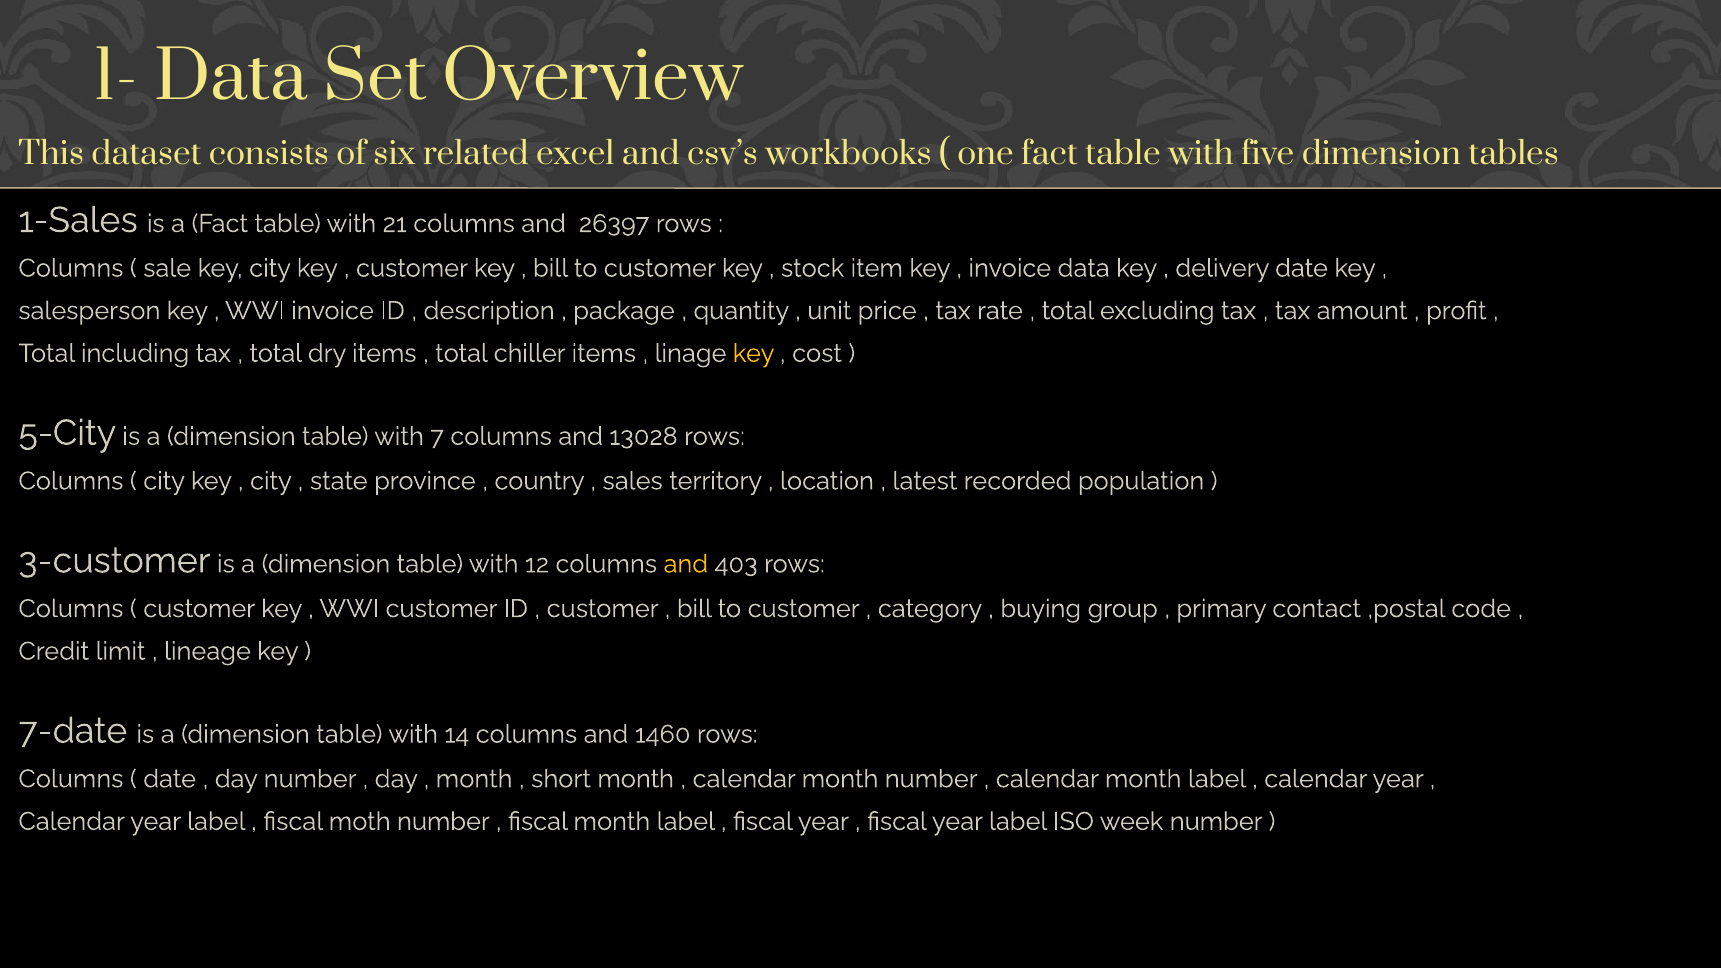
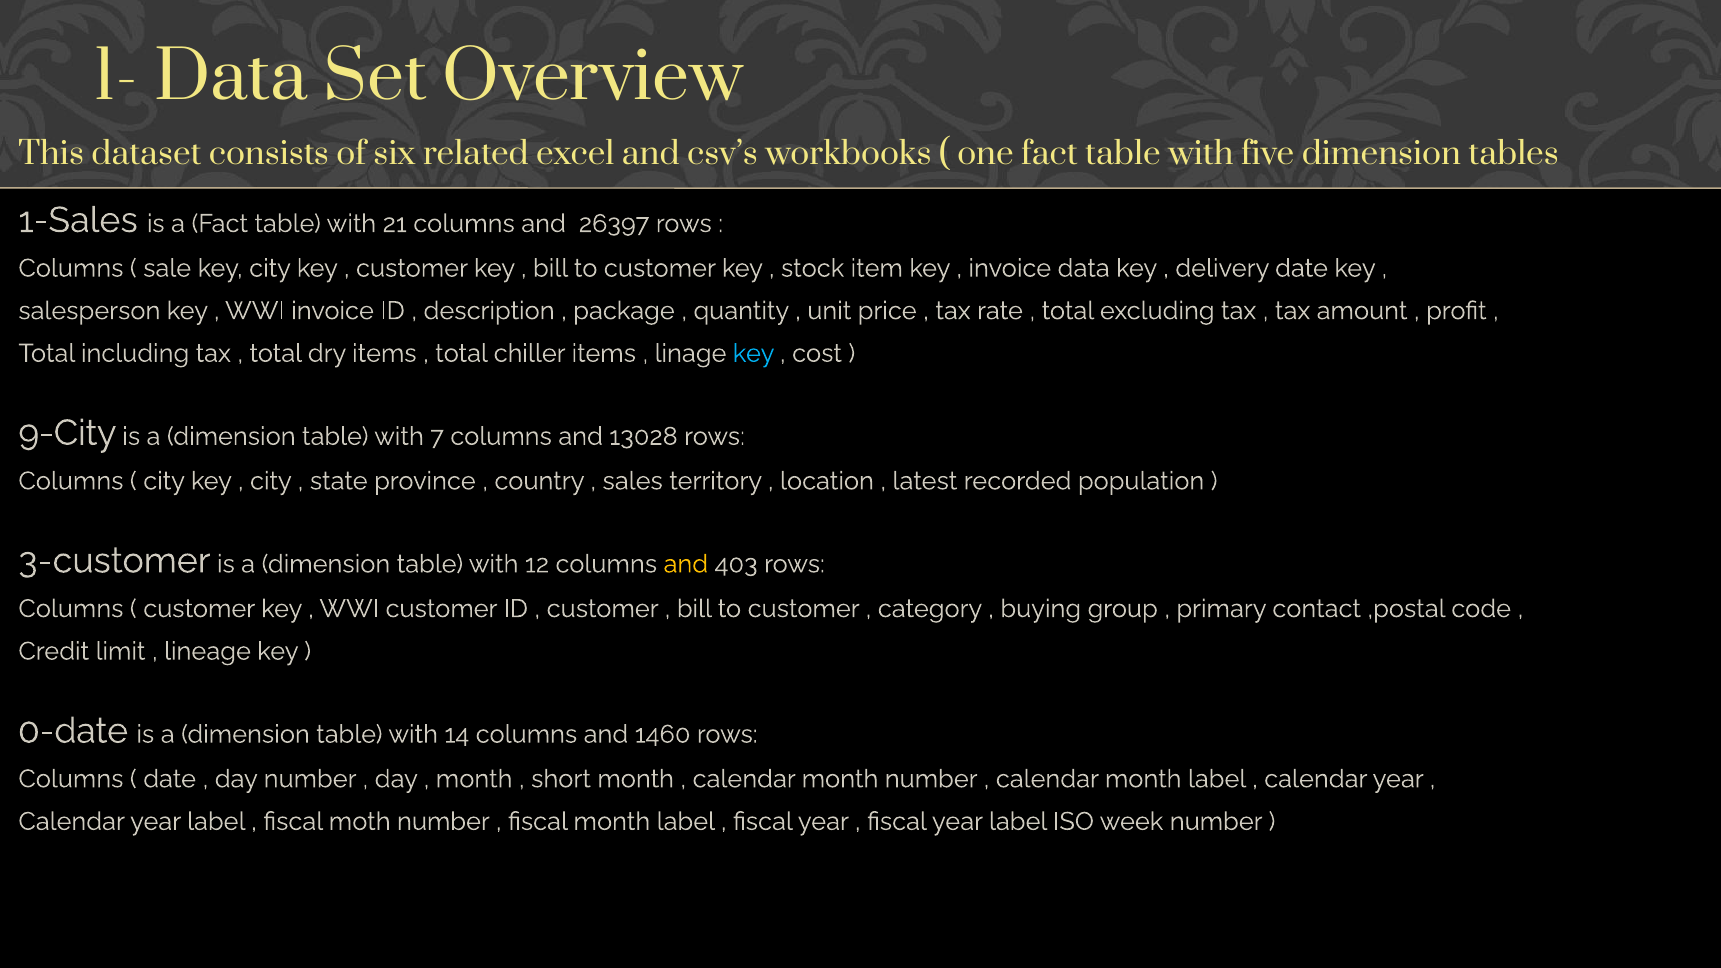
key at (754, 353) colour: yellow -> light blue
5-City: 5-City -> 9-City
7-date: 7-date -> 0-date
